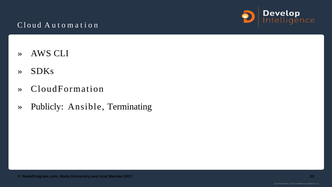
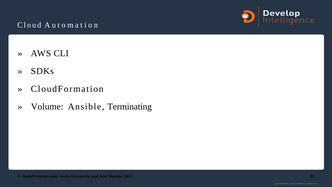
Publicly: Publicly -> Volume
